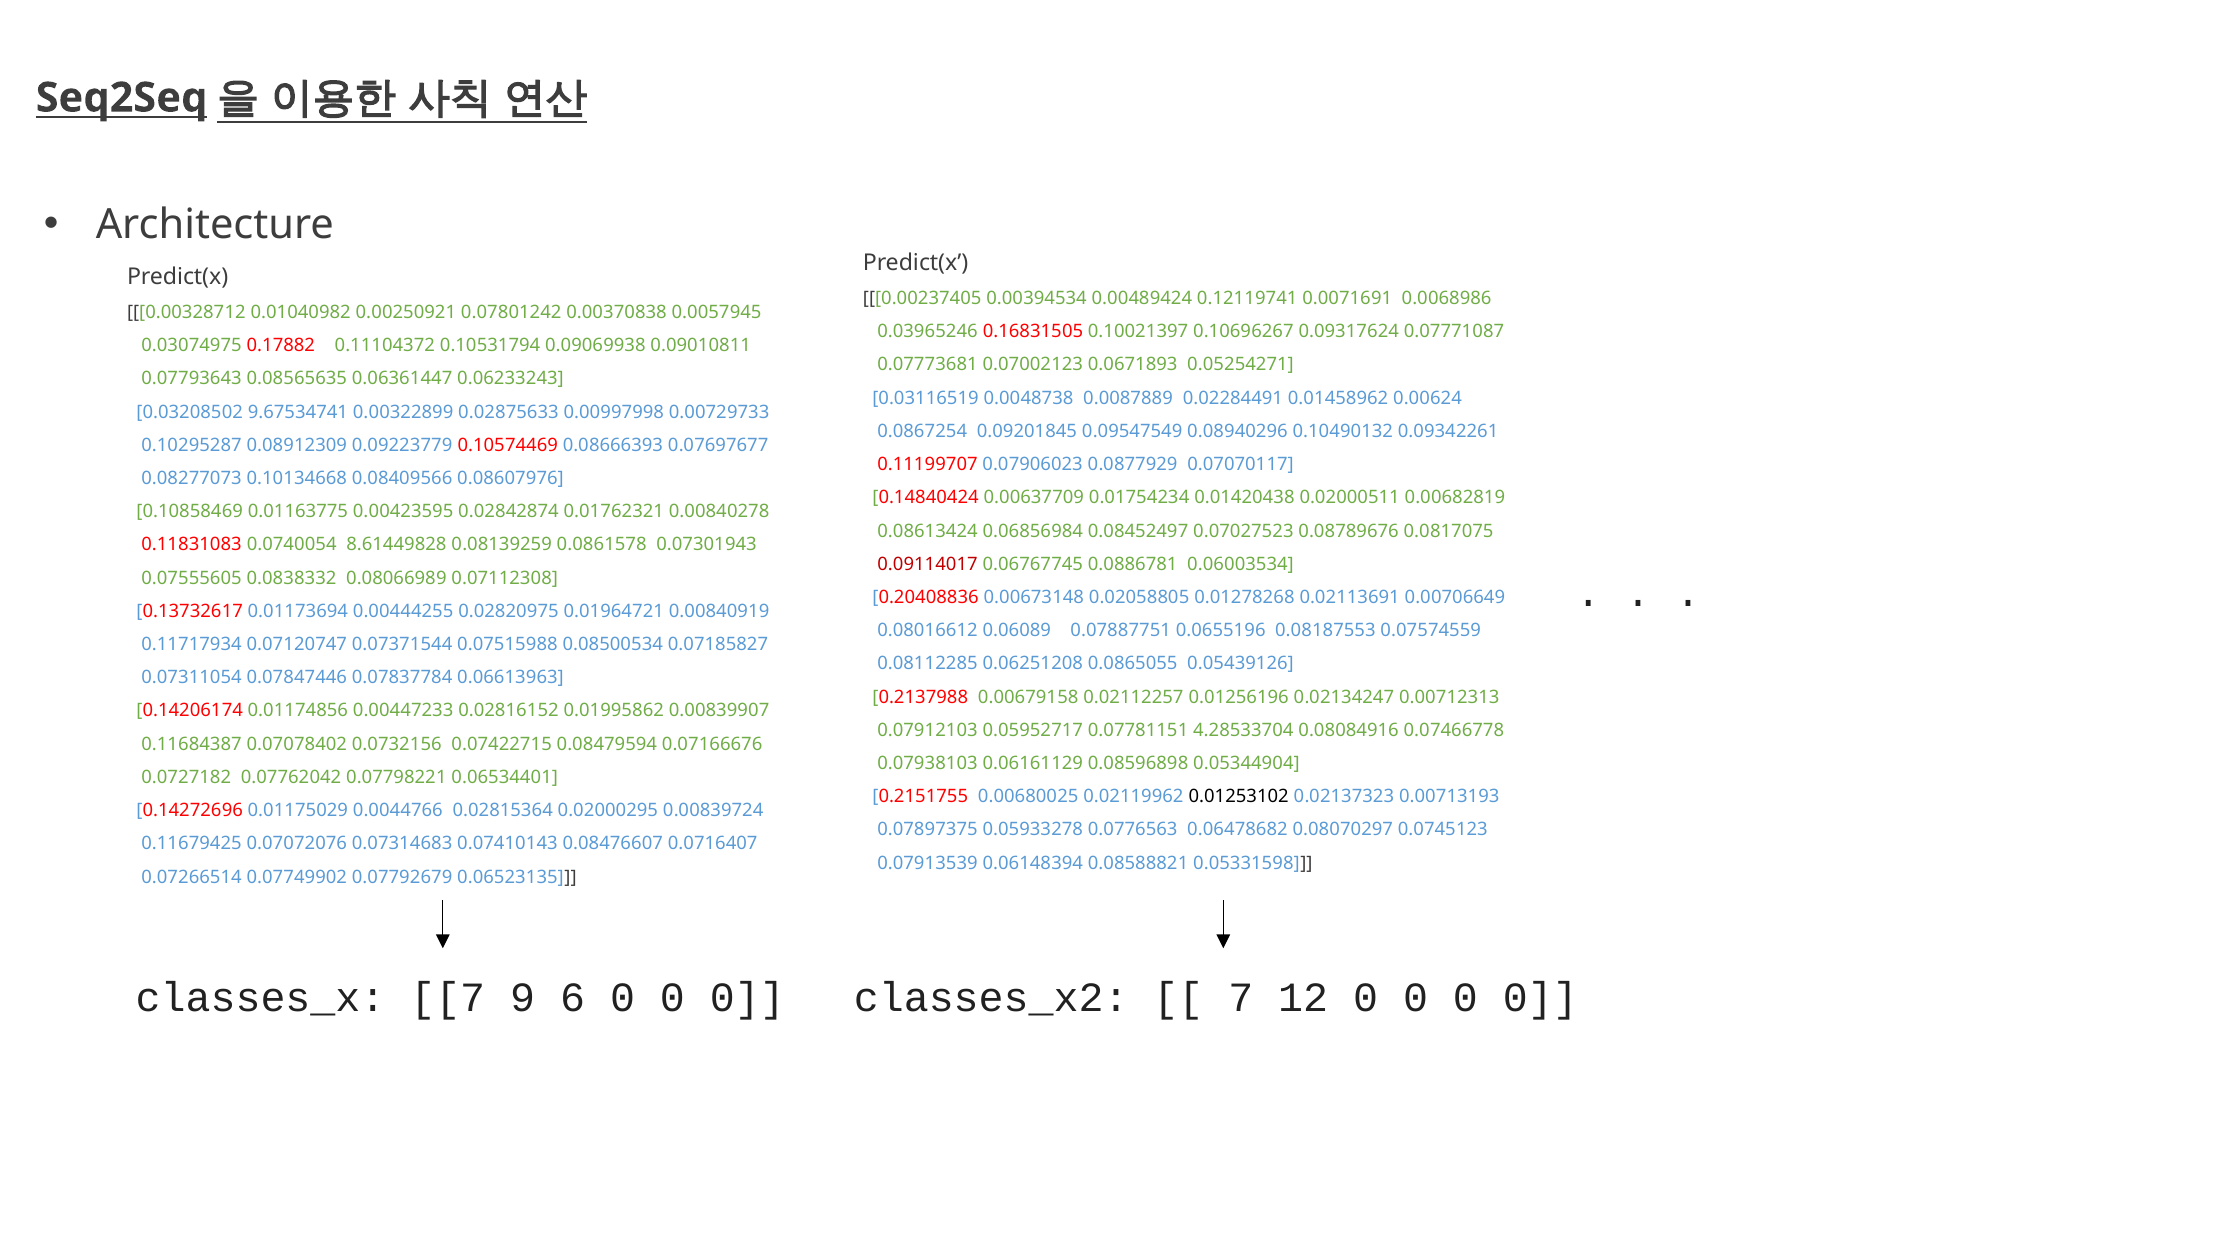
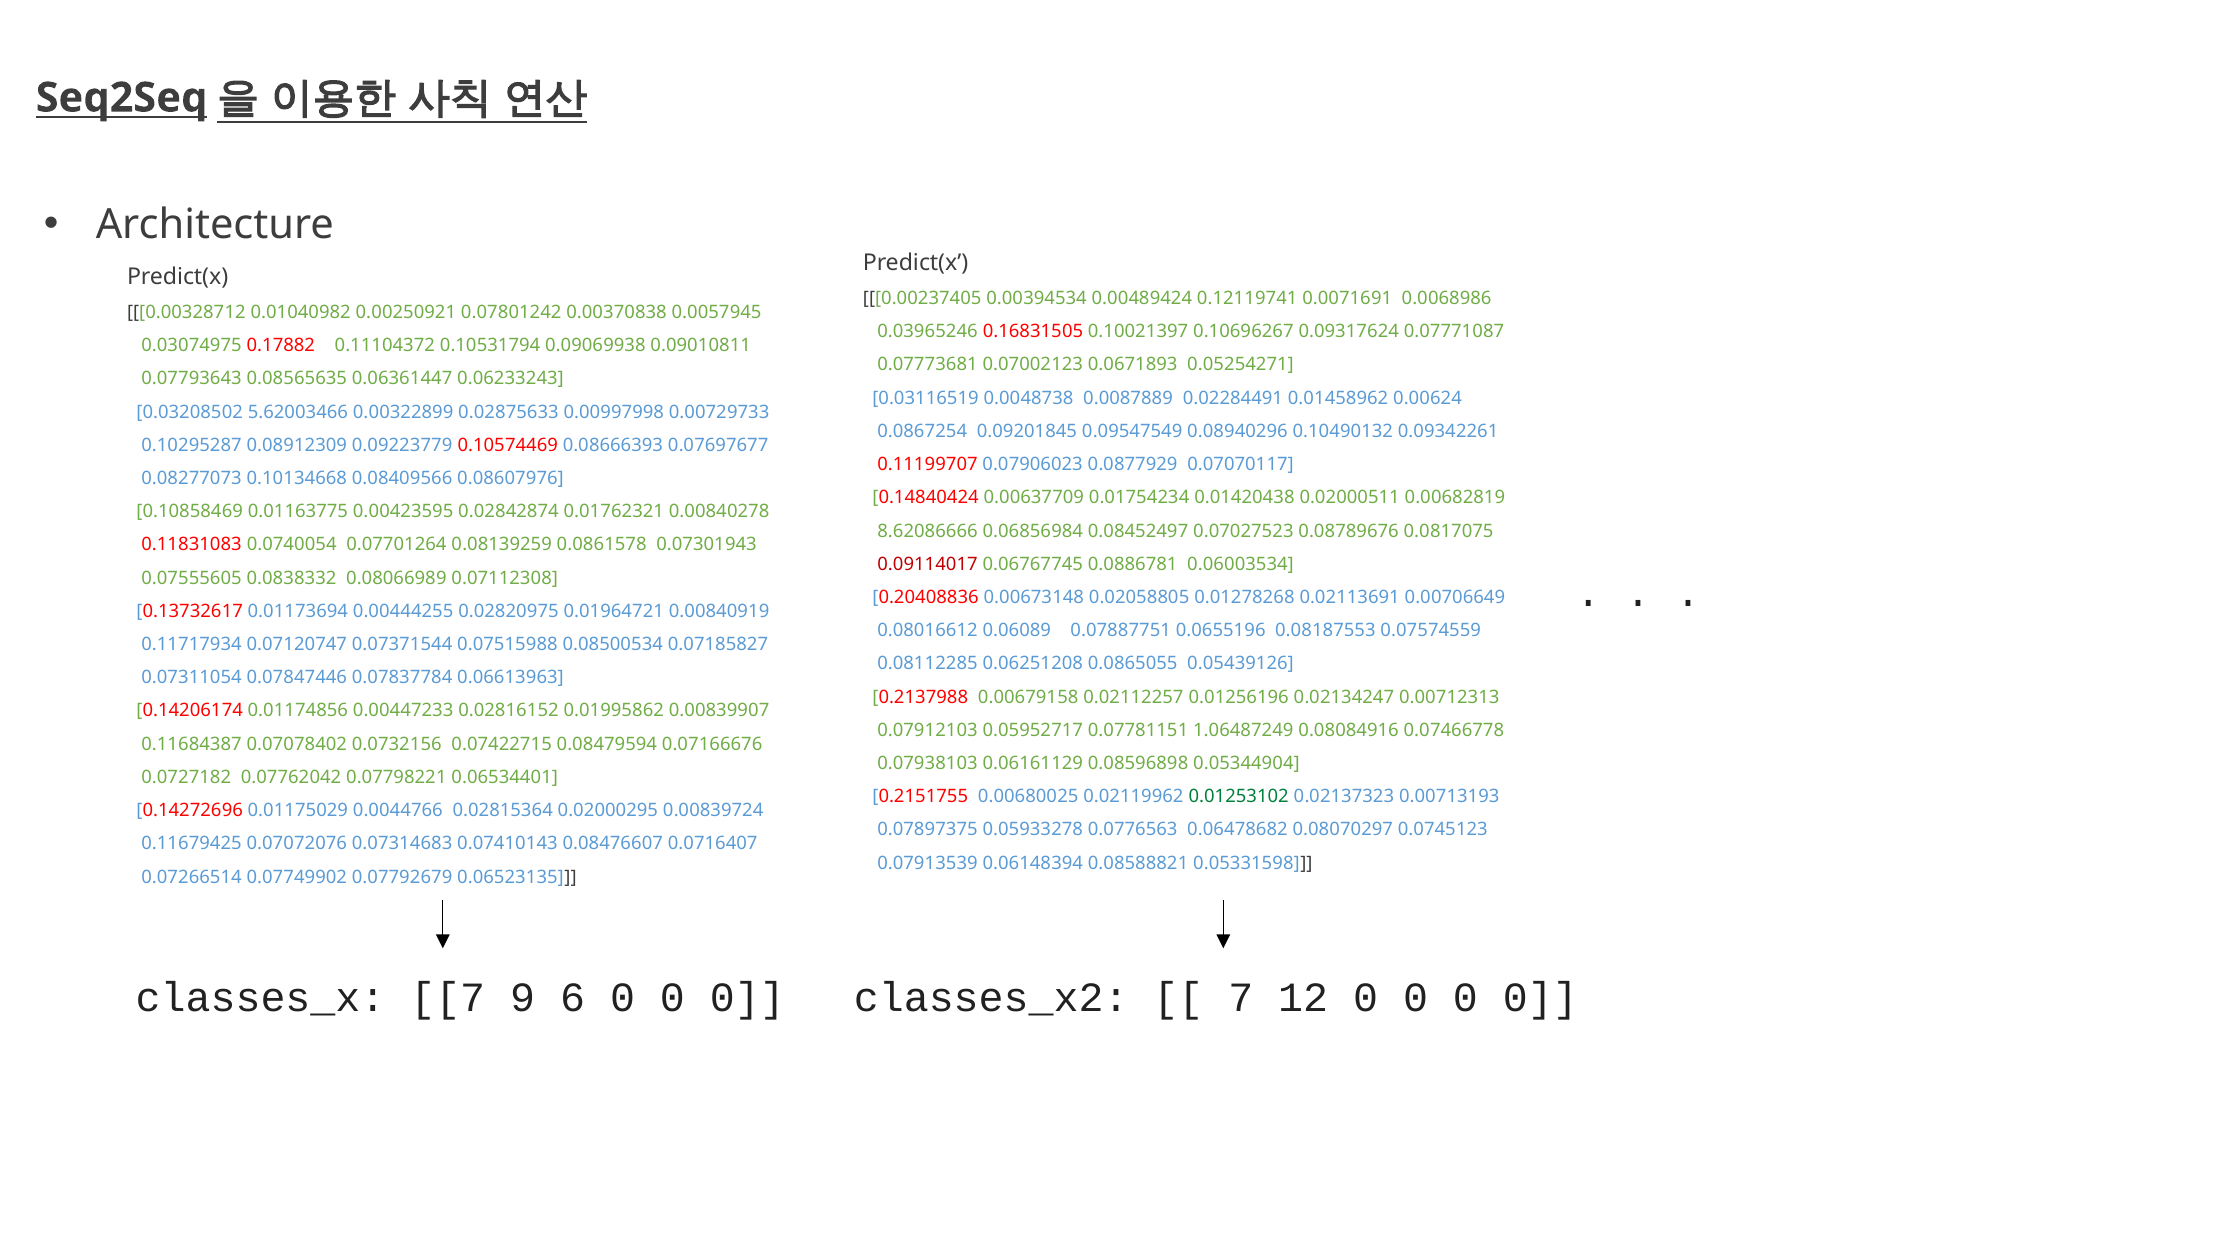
9.67534741: 9.67534741 -> 5.62003466
0.08613424: 0.08613424 -> 8.62086666
8.61449828: 8.61449828 -> 0.07701264
4.28533704: 4.28533704 -> 1.06487249
0.01253102 colour: black -> green
